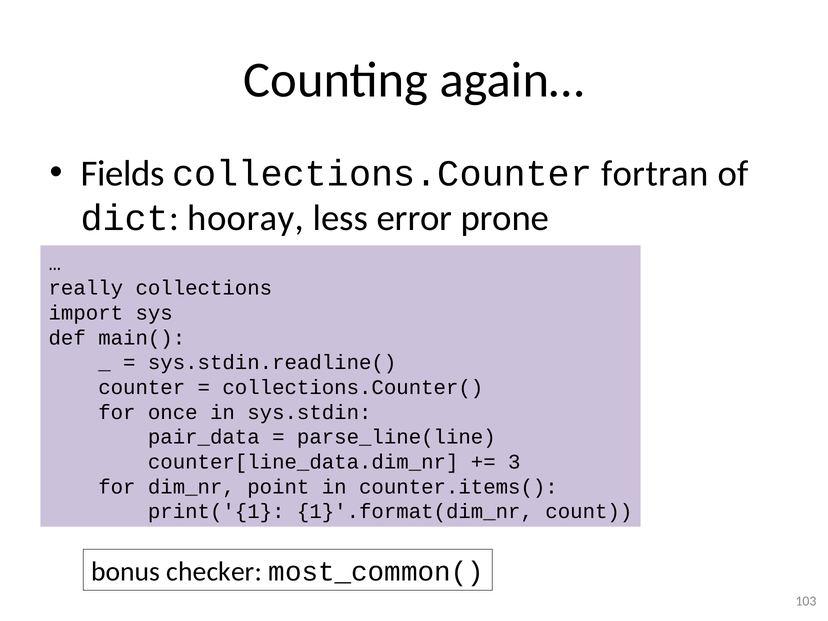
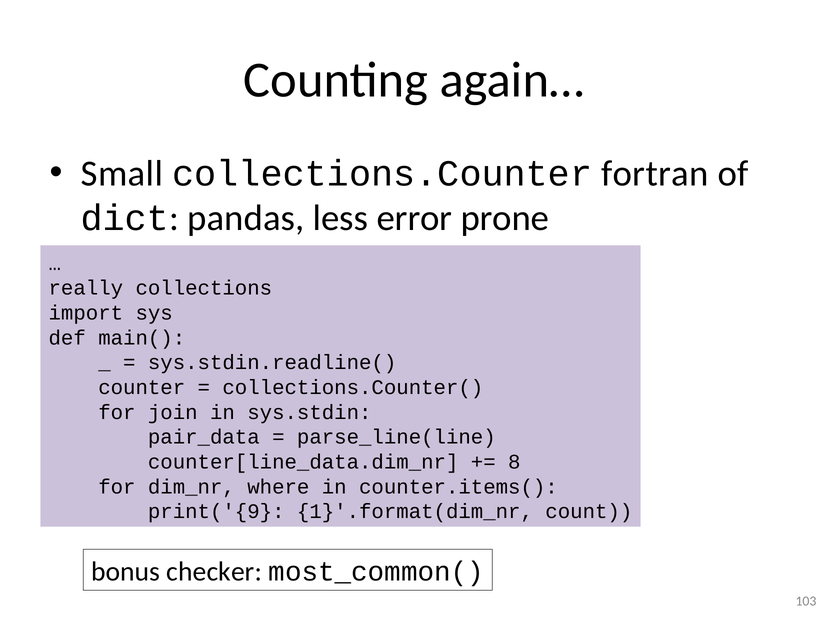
Fields: Fields -> Small
hooray: hooray -> pandas
once: once -> join
3: 3 -> 8
point: point -> where
print('{1: print('{1 -> print('{9
